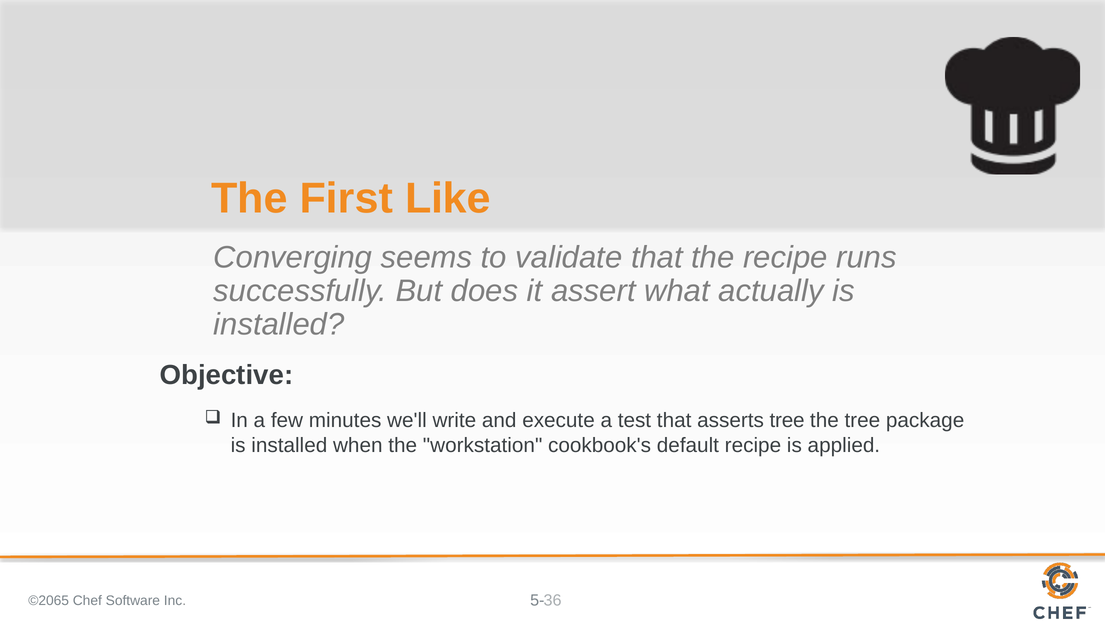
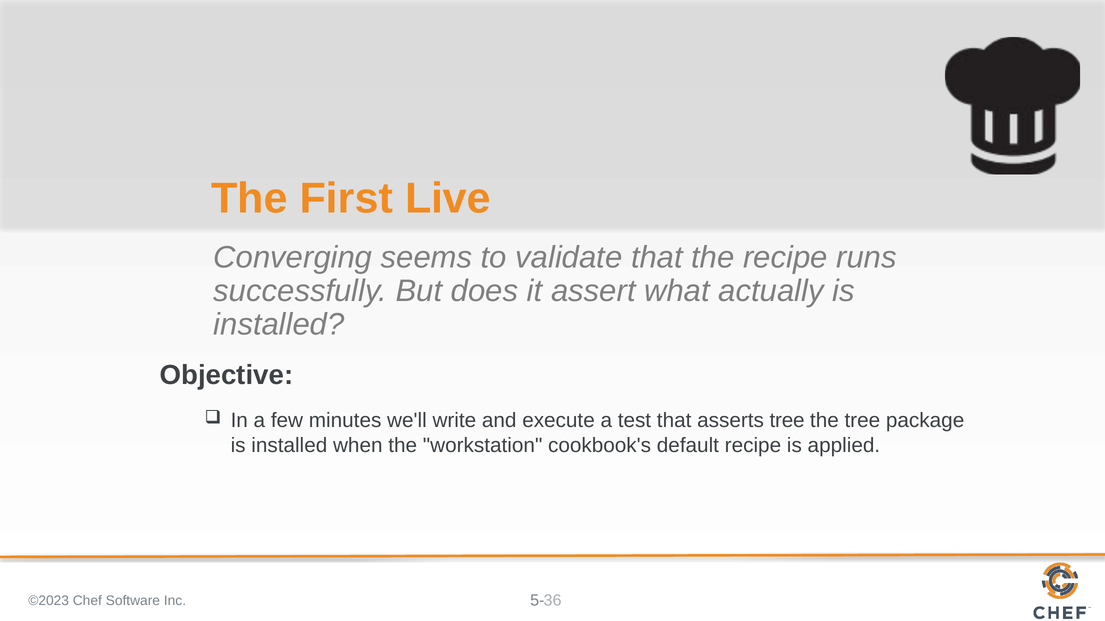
Like: Like -> Live
©2065: ©2065 -> ©2023
